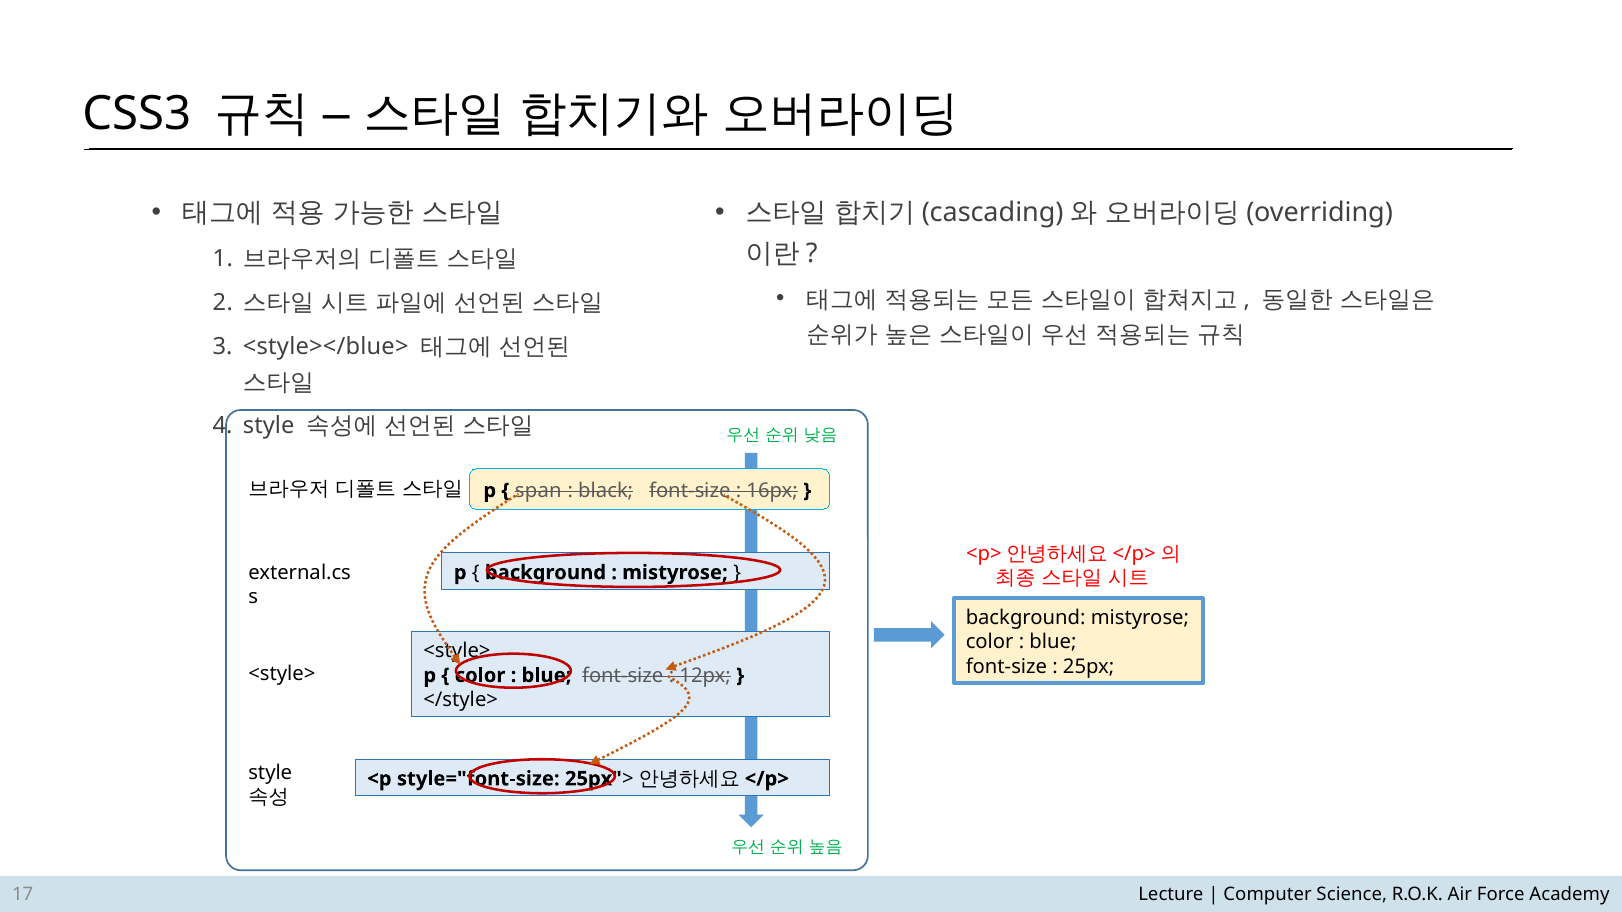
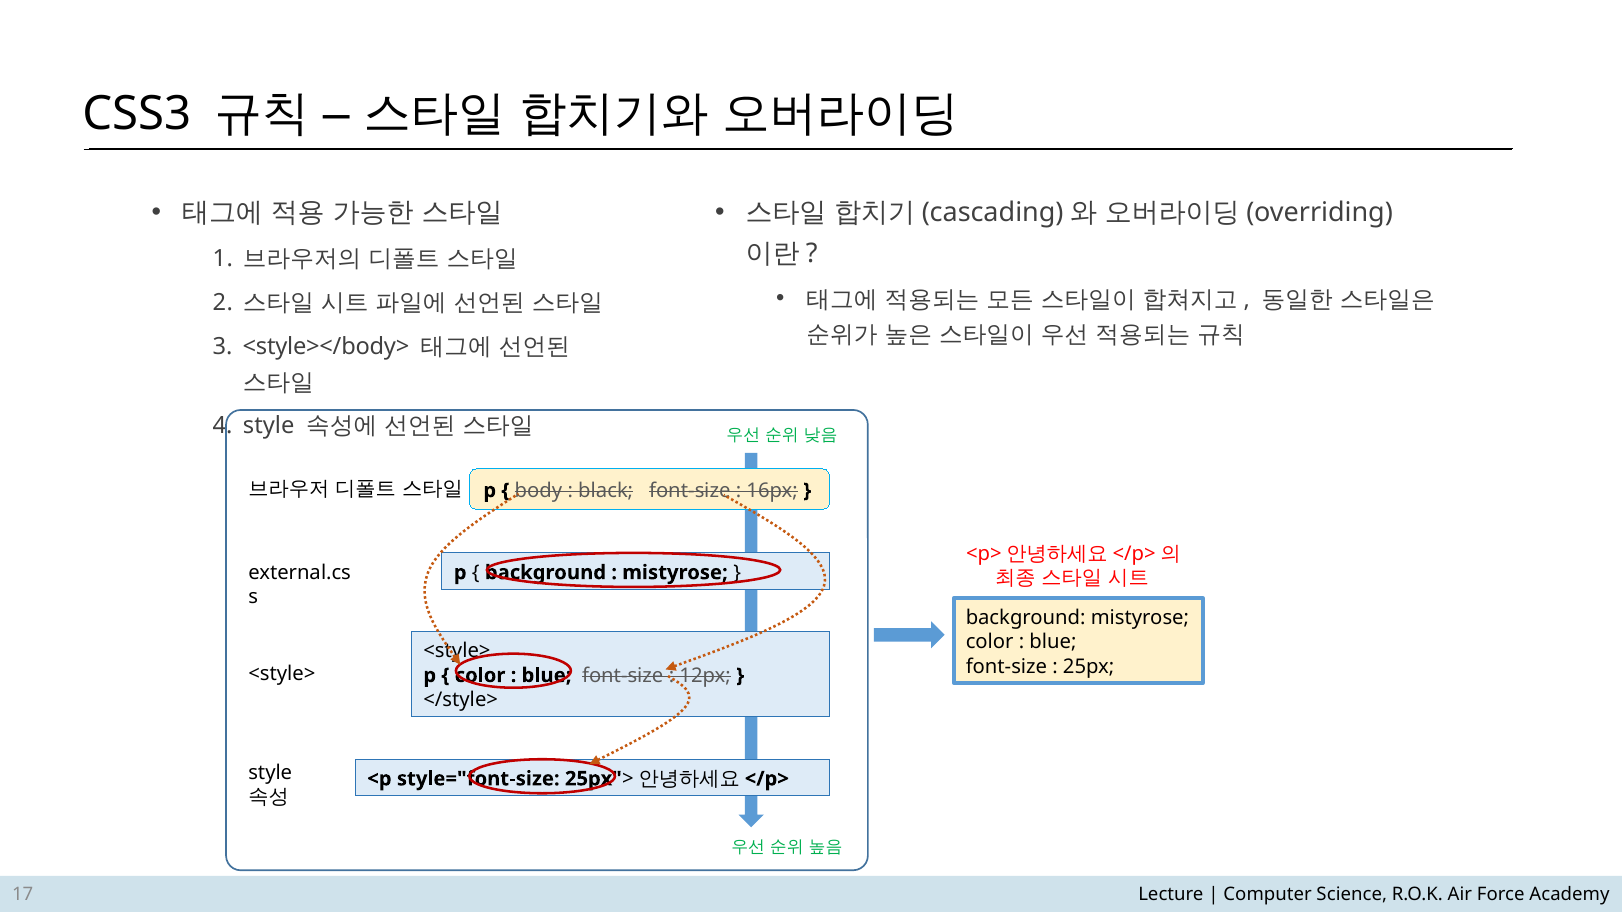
<style></blue>: <style></blue> -> <style></body>
span: span -> body
